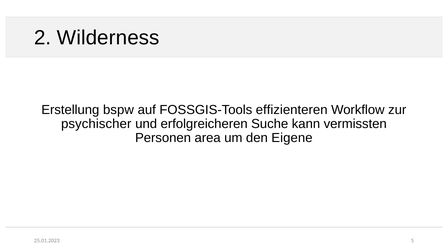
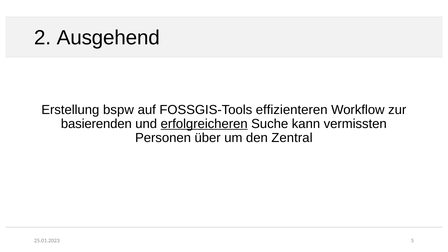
Wilderness: Wilderness -> Ausgehend
psychischer: psychischer -> basierenden
erfolgreicheren underline: none -> present
area: area -> über
Eigene: Eigene -> Zentral
